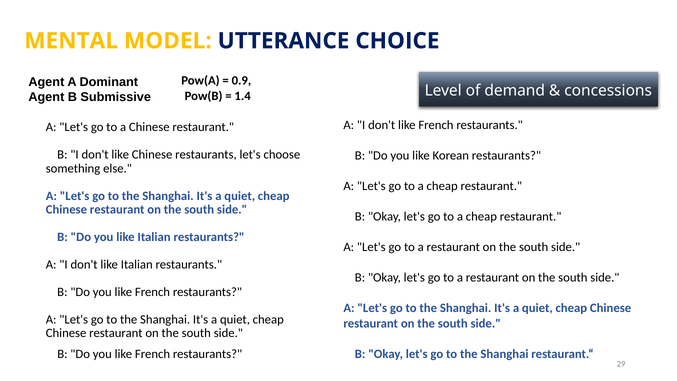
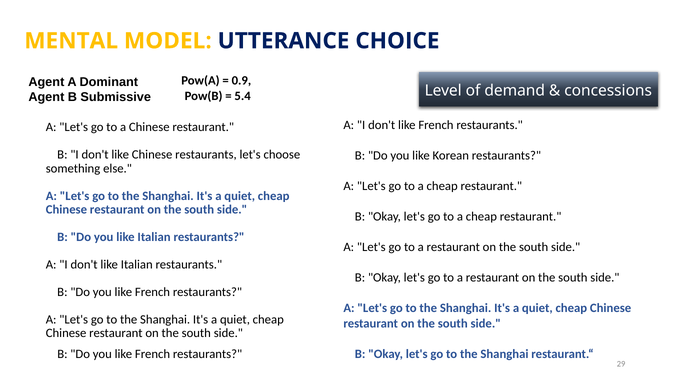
1.4: 1.4 -> 5.4
